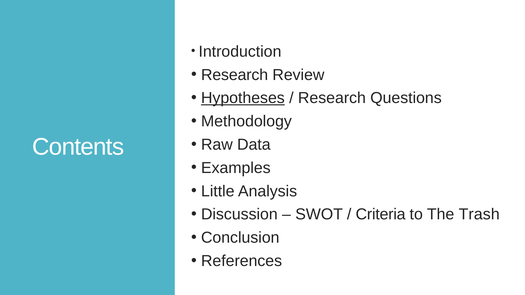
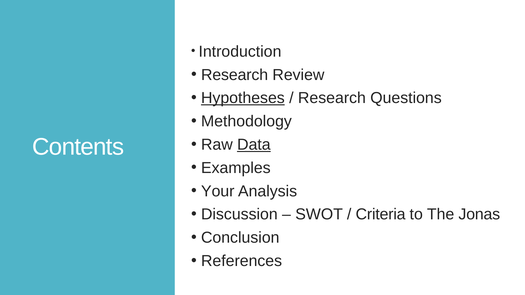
Data underline: none -> present
Little: Little -> Your
Trash: Trash -> Jonas
